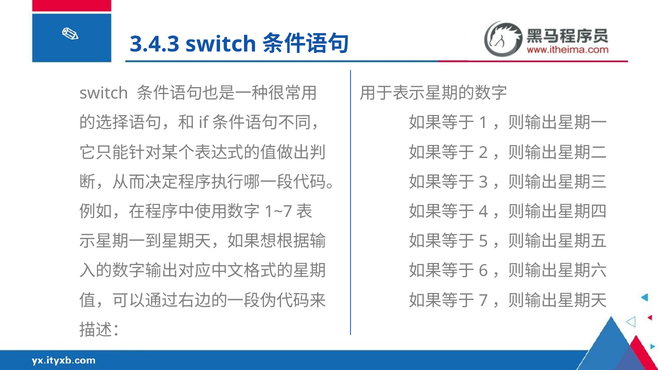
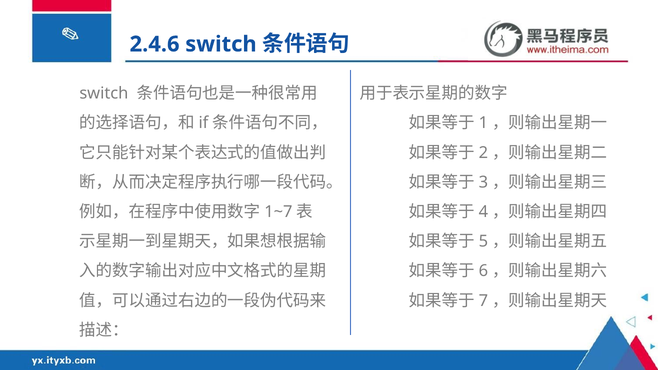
3.4.3: 3.4.3 -> 2.4.6
